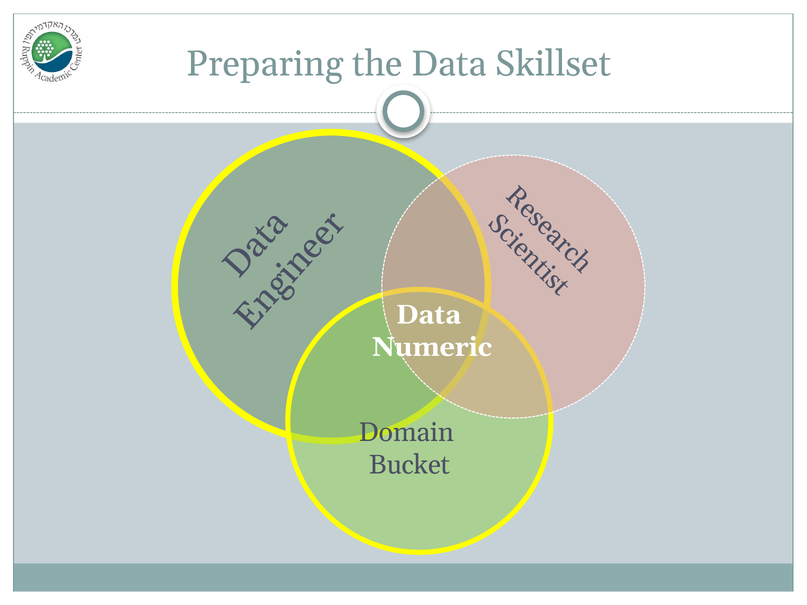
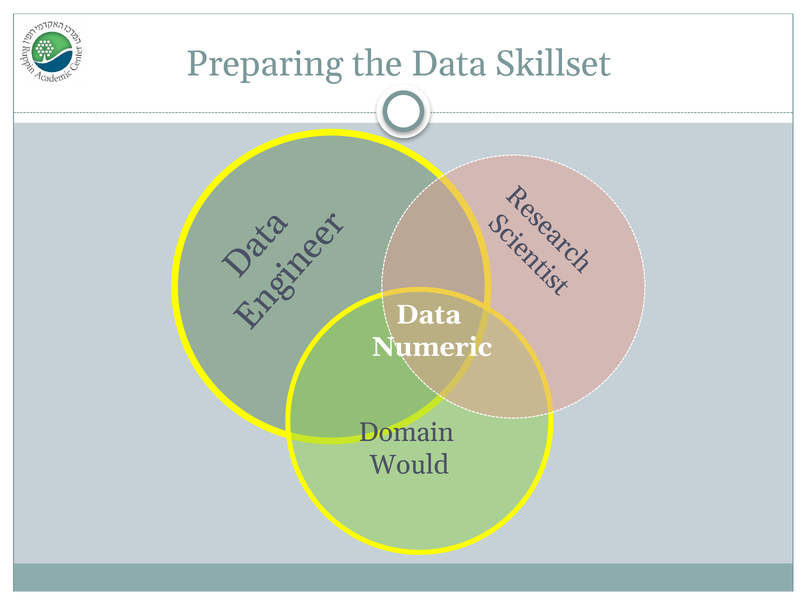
Bucket: Bucket -> Would
